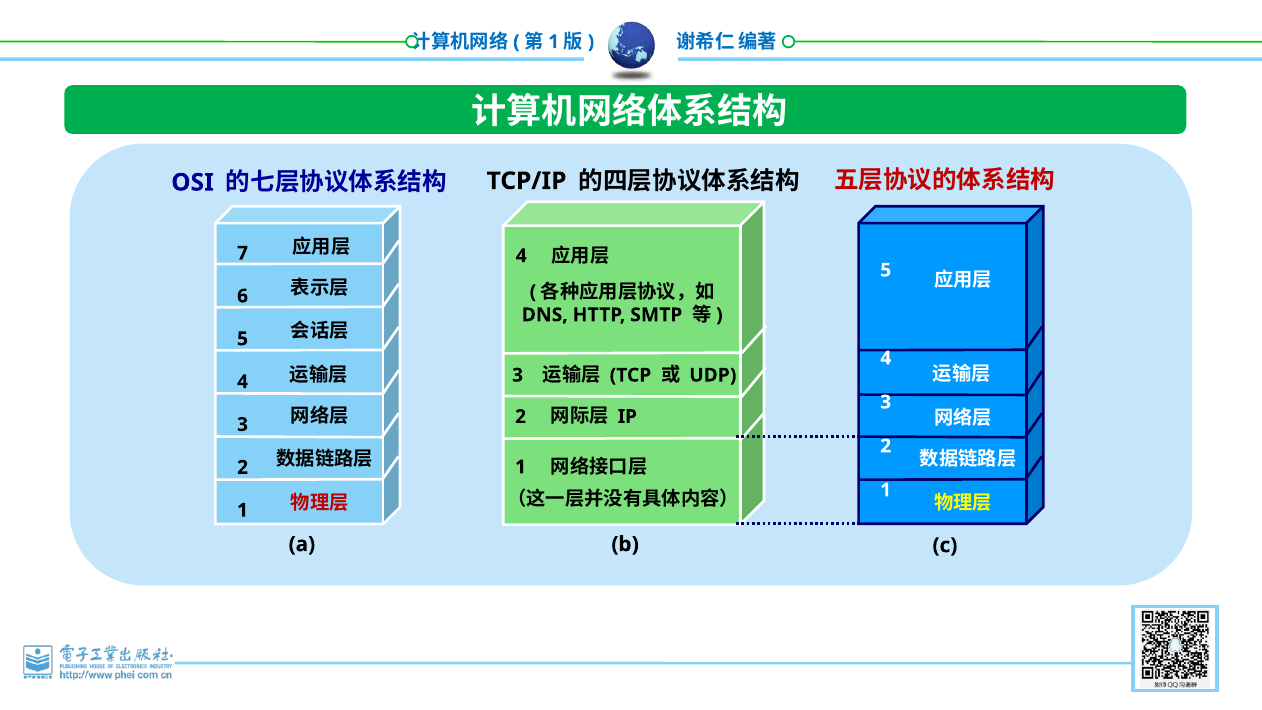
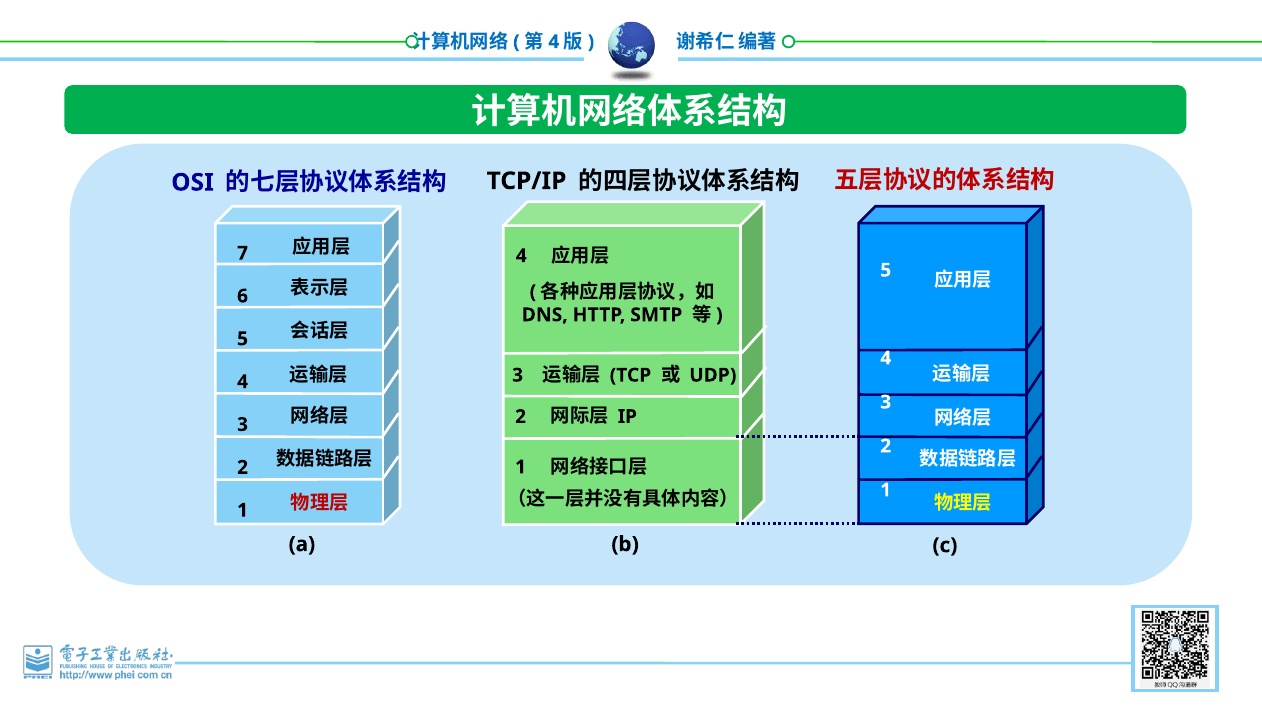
1 at (554, 42): 1 -> 4
